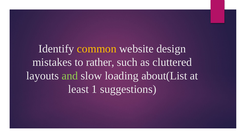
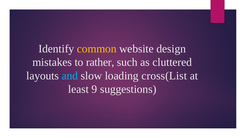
and colour: light green -> light blue
about(List: about(List -> cross(List
1: 1 -> 9
